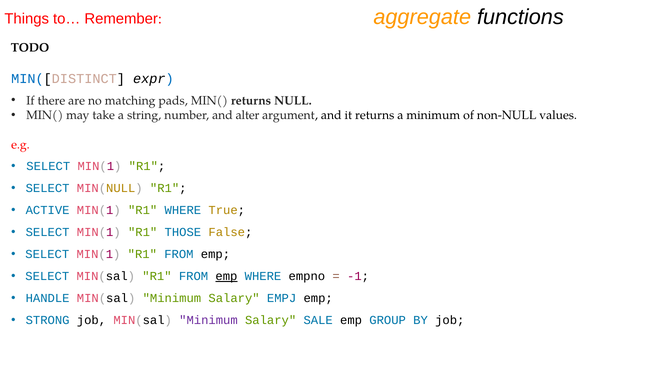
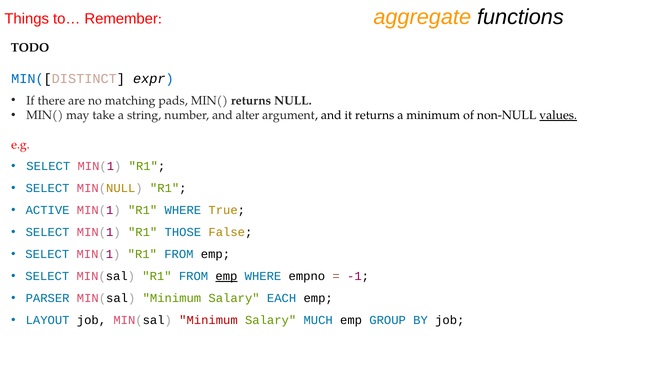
values underline: none -> present
HANDLE: HANDLE -> PARSER
EMPJ: EMPJ -> EACH
STRONG: STRONG -> LAYOUT
Minimum at (208, 320) colour: purple -> red
SALE: SALE -> MUCH
